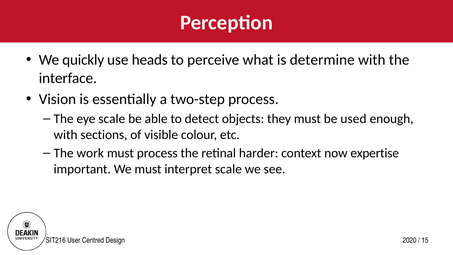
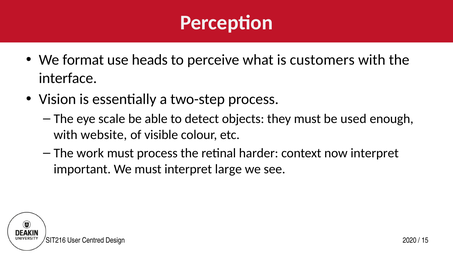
quickly: quickly -> format
determine: determine -> customers
sections: sections -> website
now expertise: expertise -> interpret
interpret scale: scale -> large
